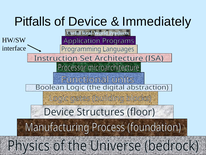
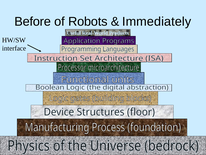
Pitfalls: Pitfalls -> Before
Device: Device -> Robots
